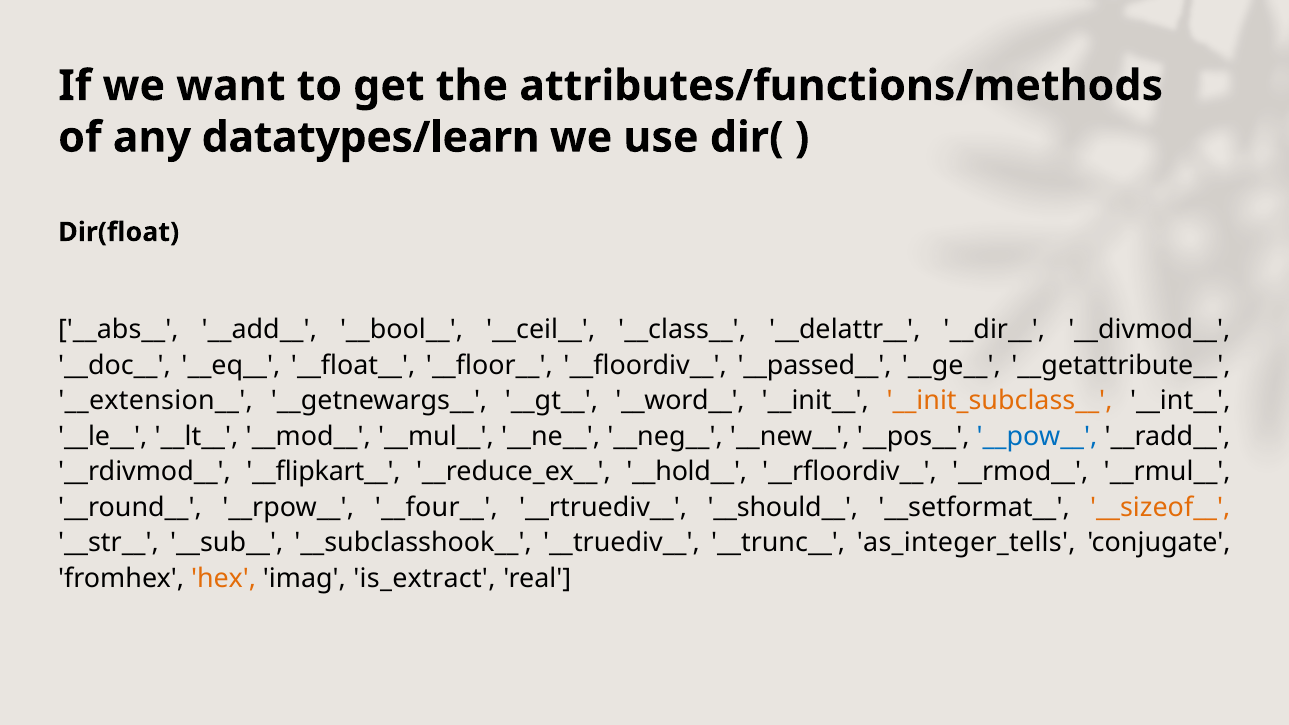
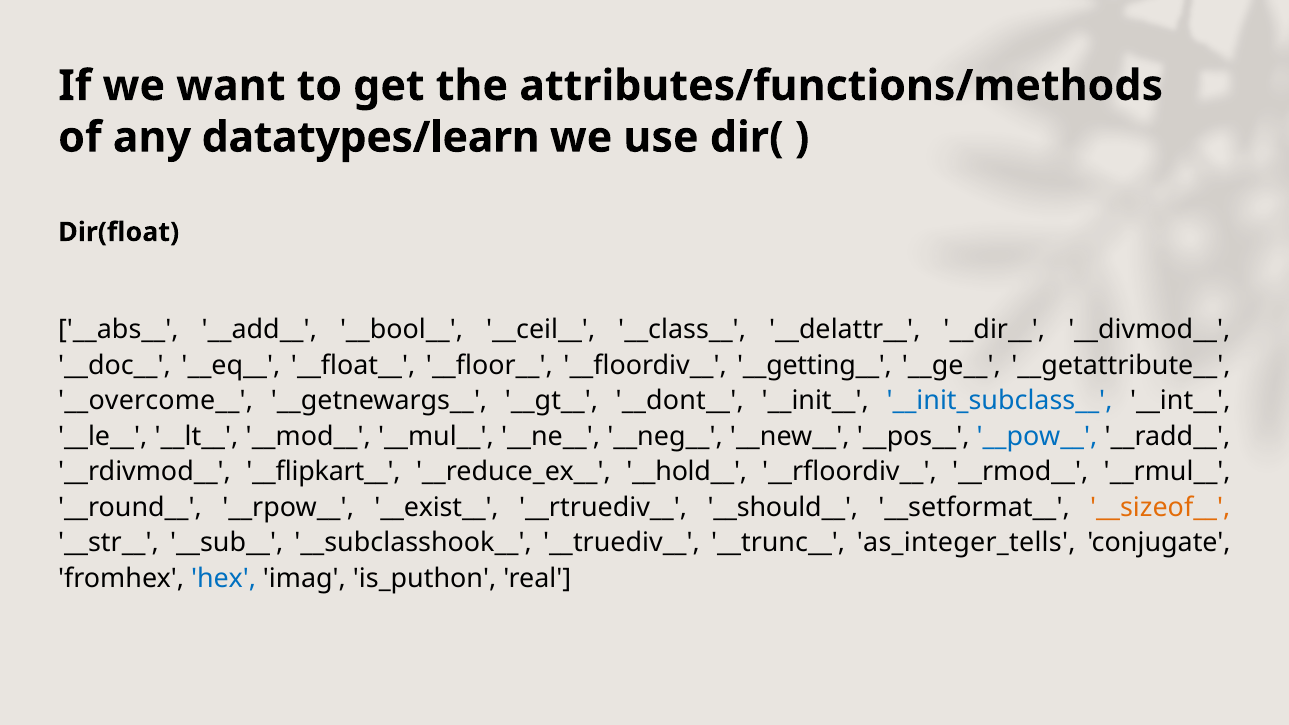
__passed__: __passed__ -> __getting__
__extension__: __extension__ -> __overcome__
__word__: __word__ -> __dont__
__init_subclass__ colour: orange -> blue
__four__: __four__ -> __exist__
hex colour: orange -> blue
is_extract: is_extract -> is_puthon
